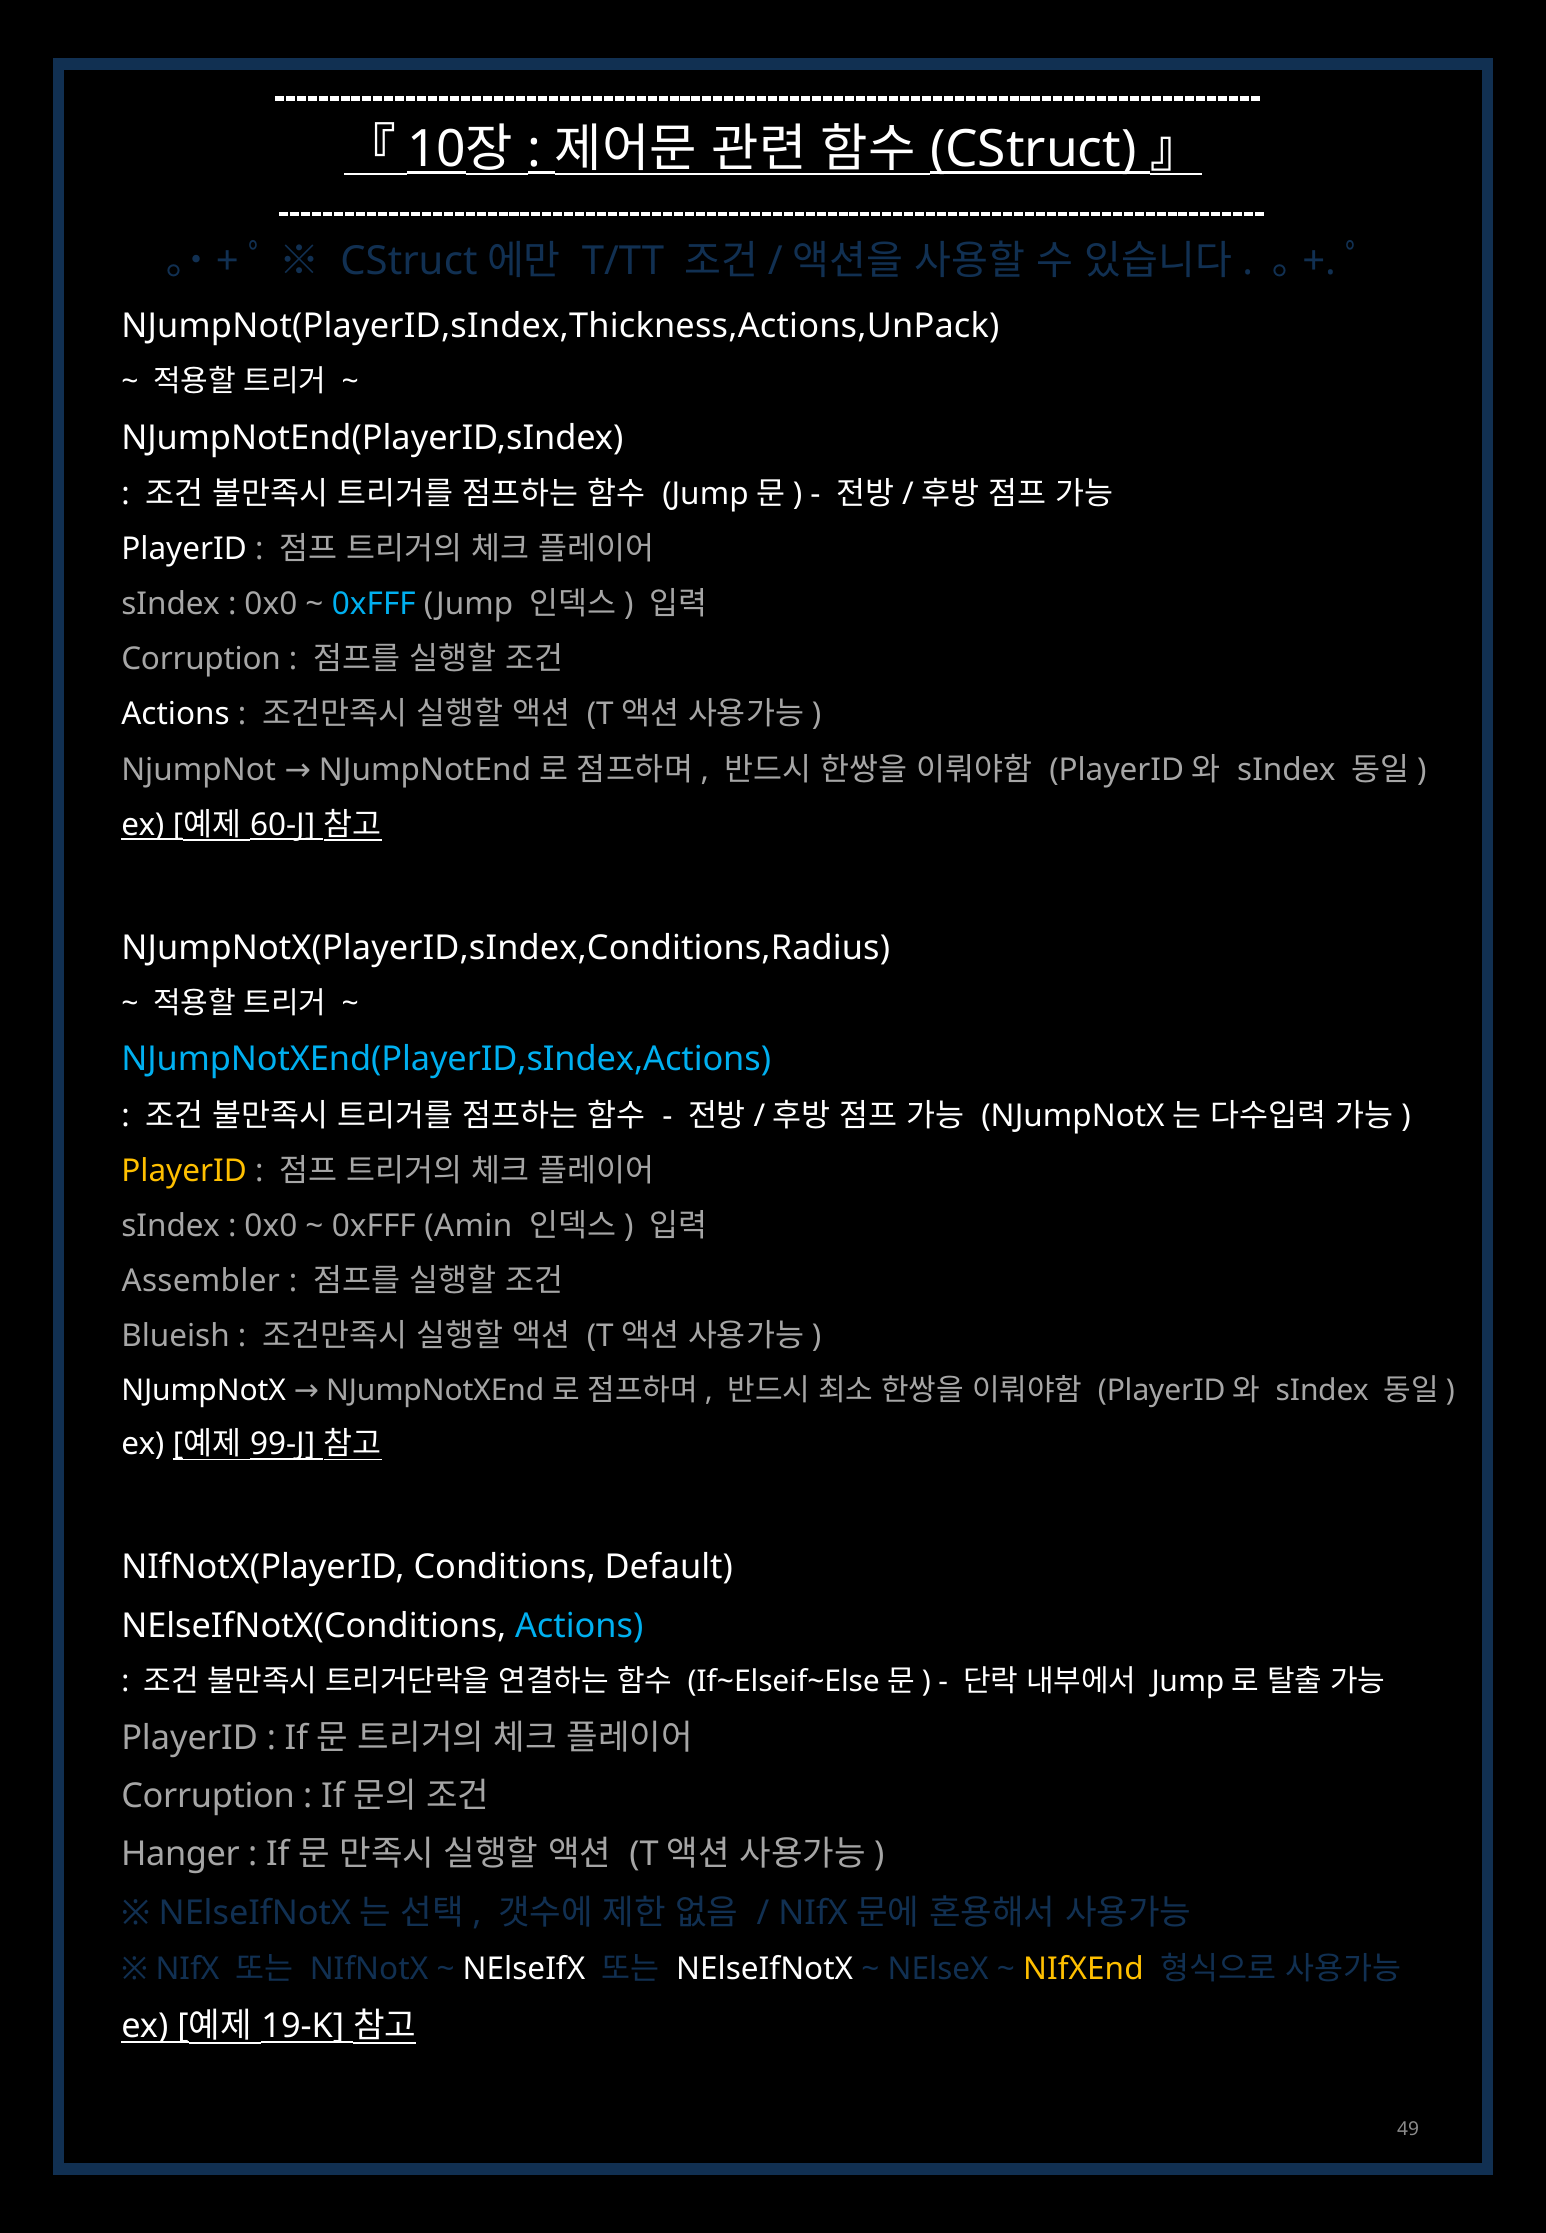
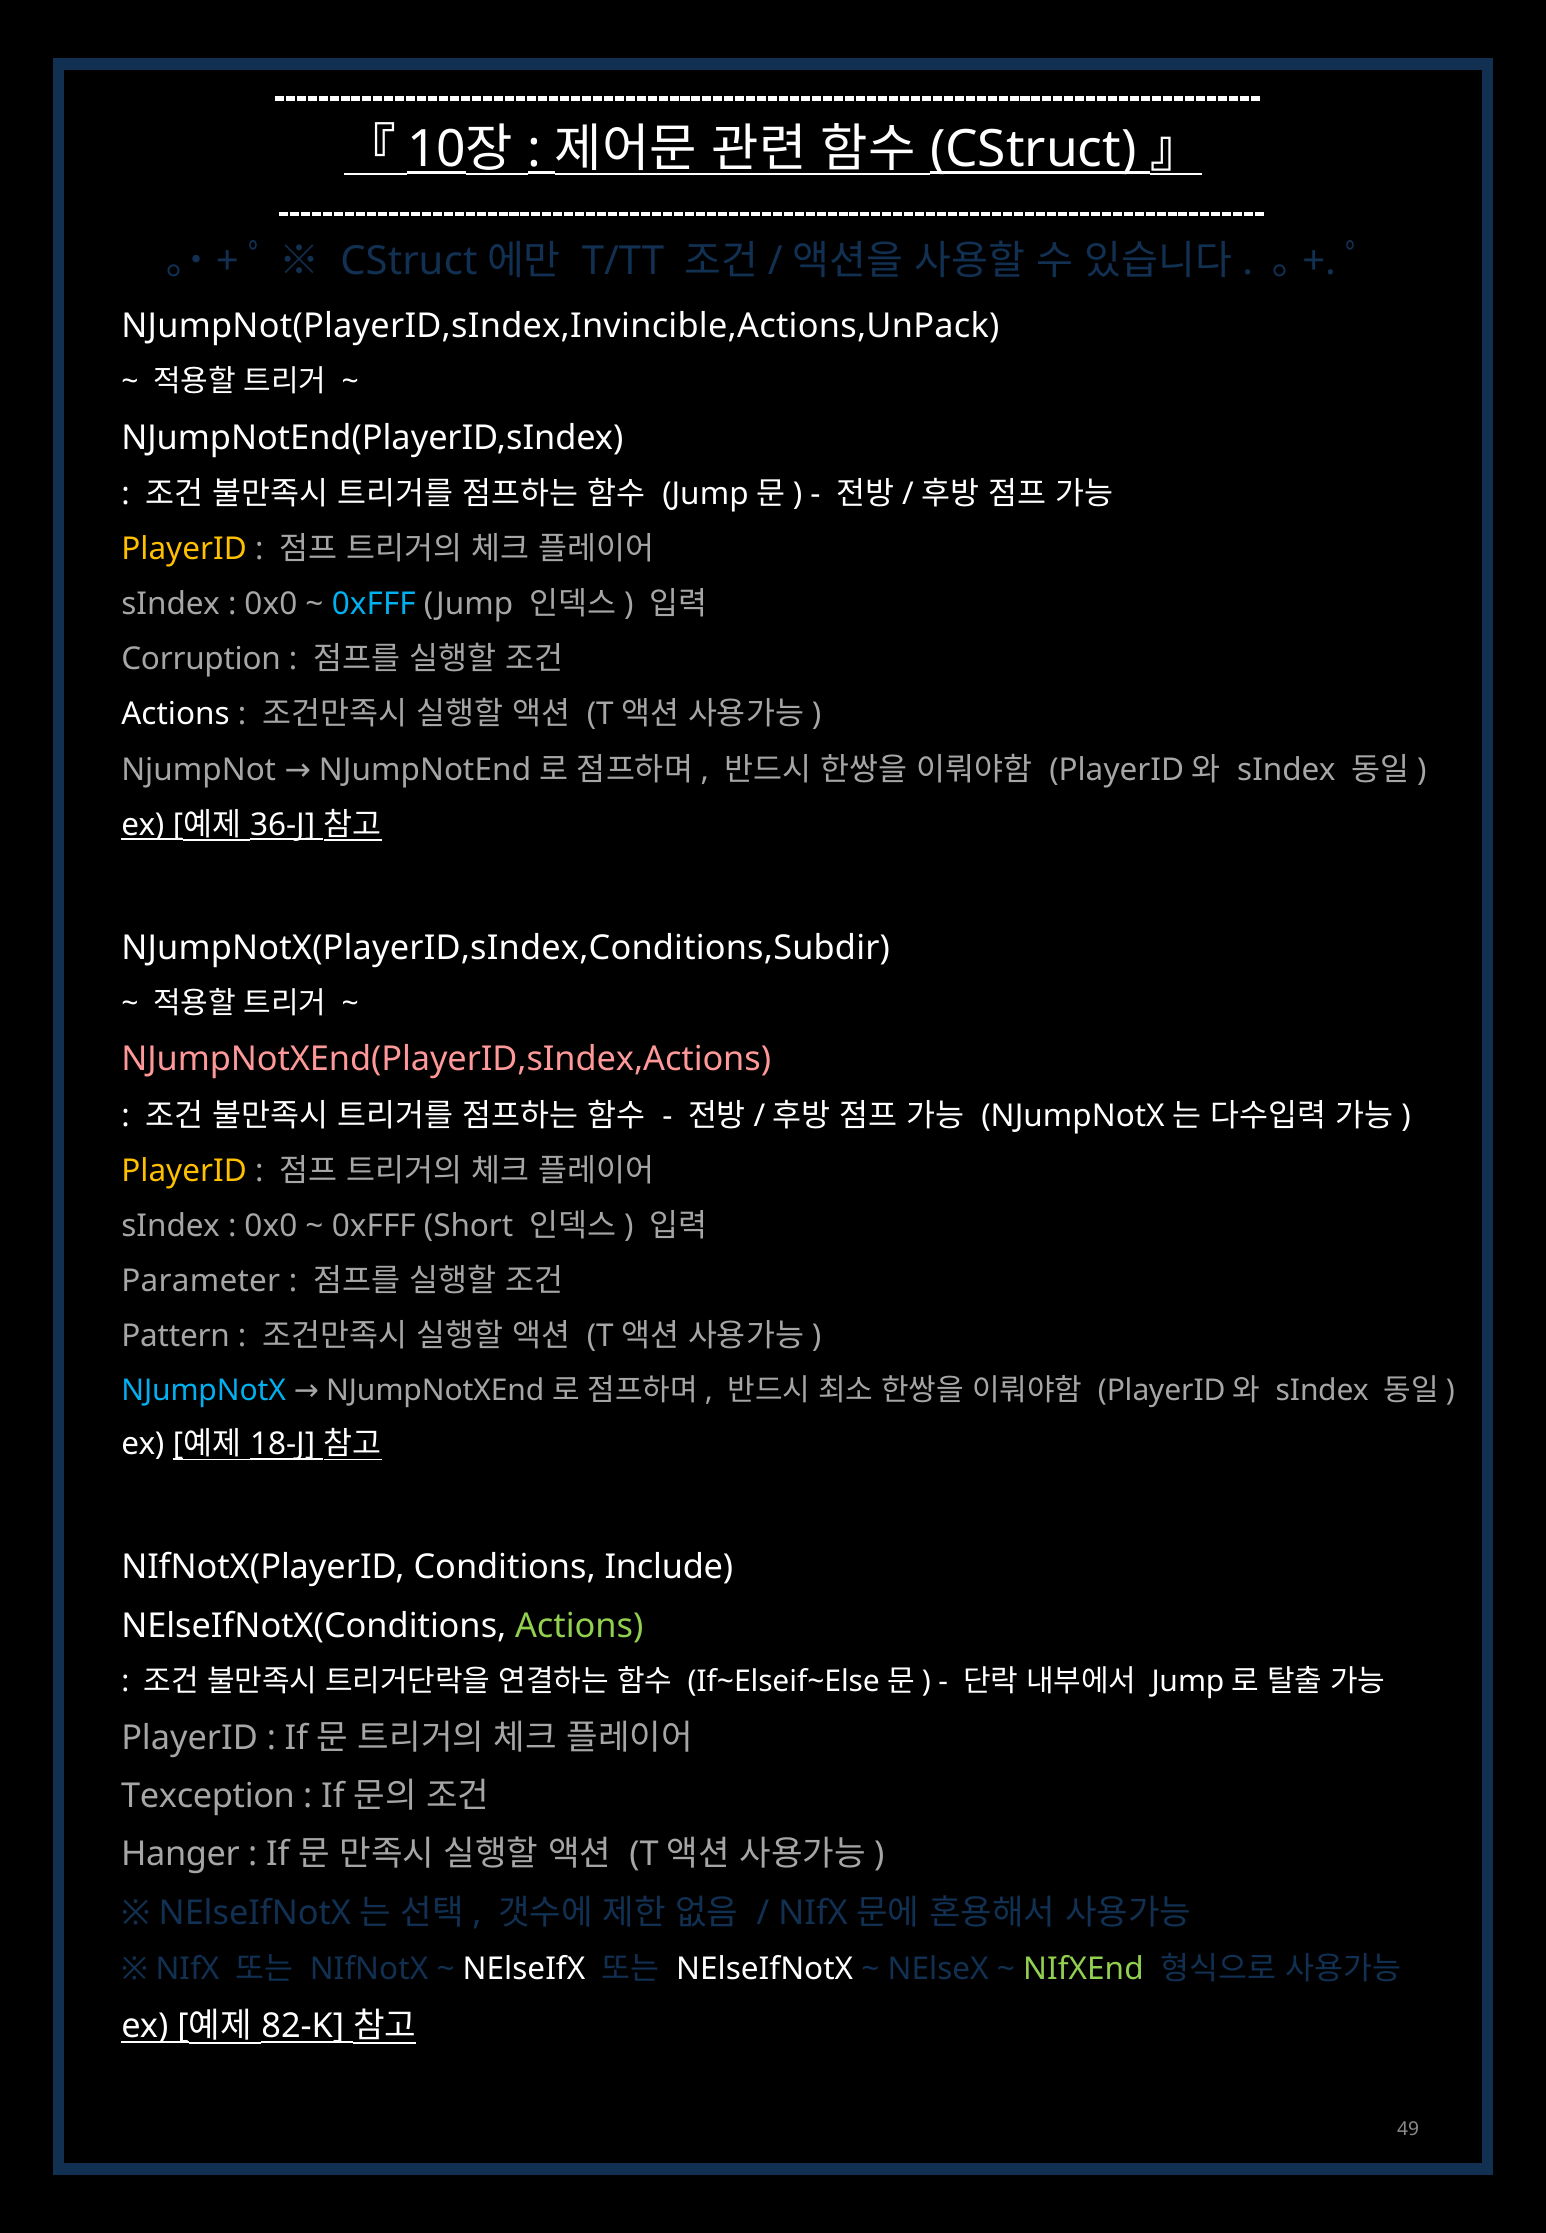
NJumpNot(PlayerID,sIndex,Thickness,Actions,UnPack: NJumpNot(PlayerID,sIndex,Thickness,Actions,UnPack -> NJumpNot(PlayerID,sIndex,Invincible,Actions,UnPack
PlayerID at (184, 550) colour: white -> yellow
60-J: 60-J -> 36-J
NJumpNotX(PlayerID,sIndex,Conditions,Radius: NJumpNotX(PlayerID,sIndex,Conditions,Radius -> NJumpNotX(PlayerID,sIndex,Conditions,Subdir
NJumpNotXEnd(PlayerID,sIndex,Actions colour: light blue -> pink
Amin: Amin -> Short
Assembler: Assembler -> Parameter
Blueish: Blueish -> Pattern
NJumpNotX colour: white -> light blue
99-J: 99-J -> 18-J
Default: Default -> Include
Actions at (579, 1626) colour: light blue -> light green
Corruption at (208, 1796): Corruption -> Texception
NIfXEnd colour: yellow -> light green
19-K: 19-K -> 82-K
